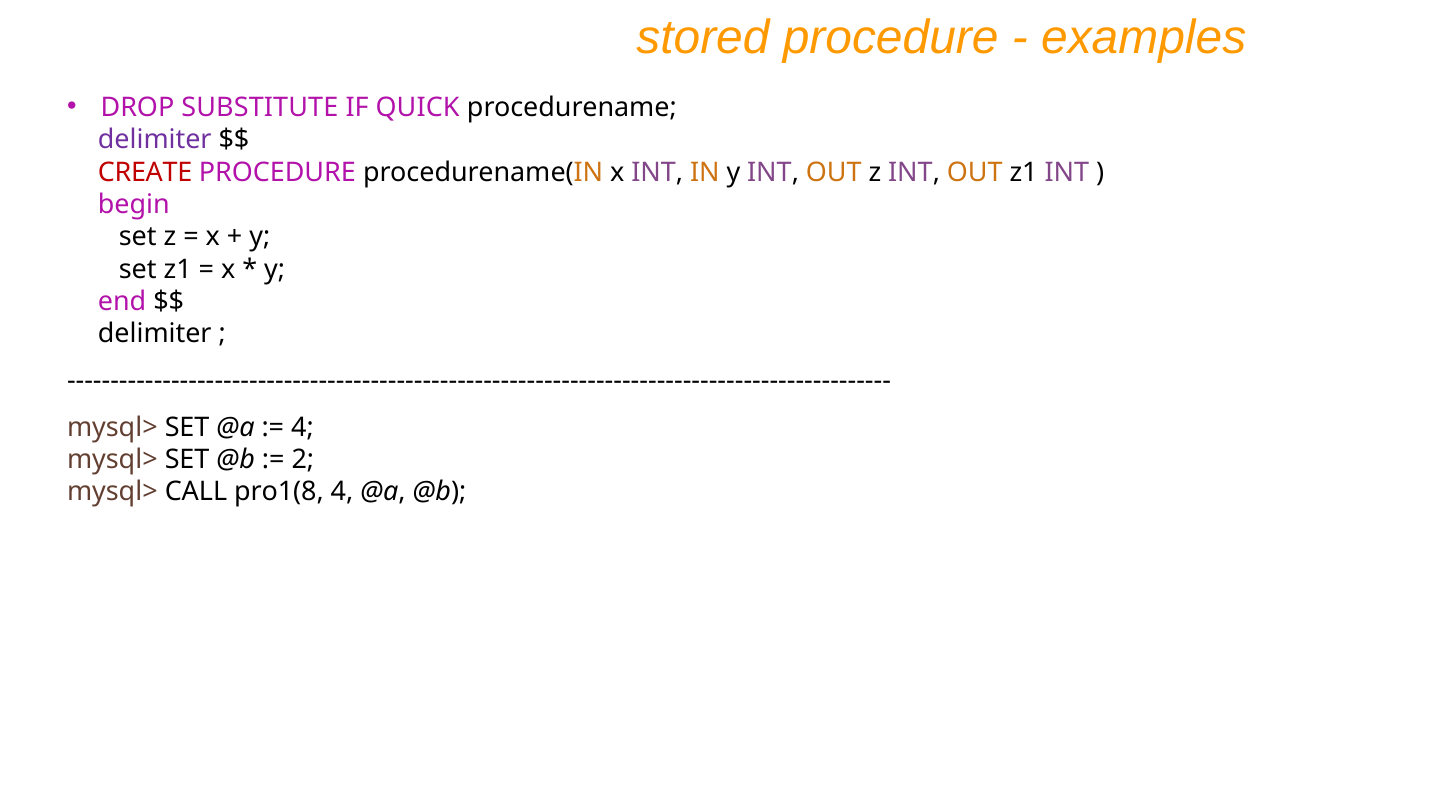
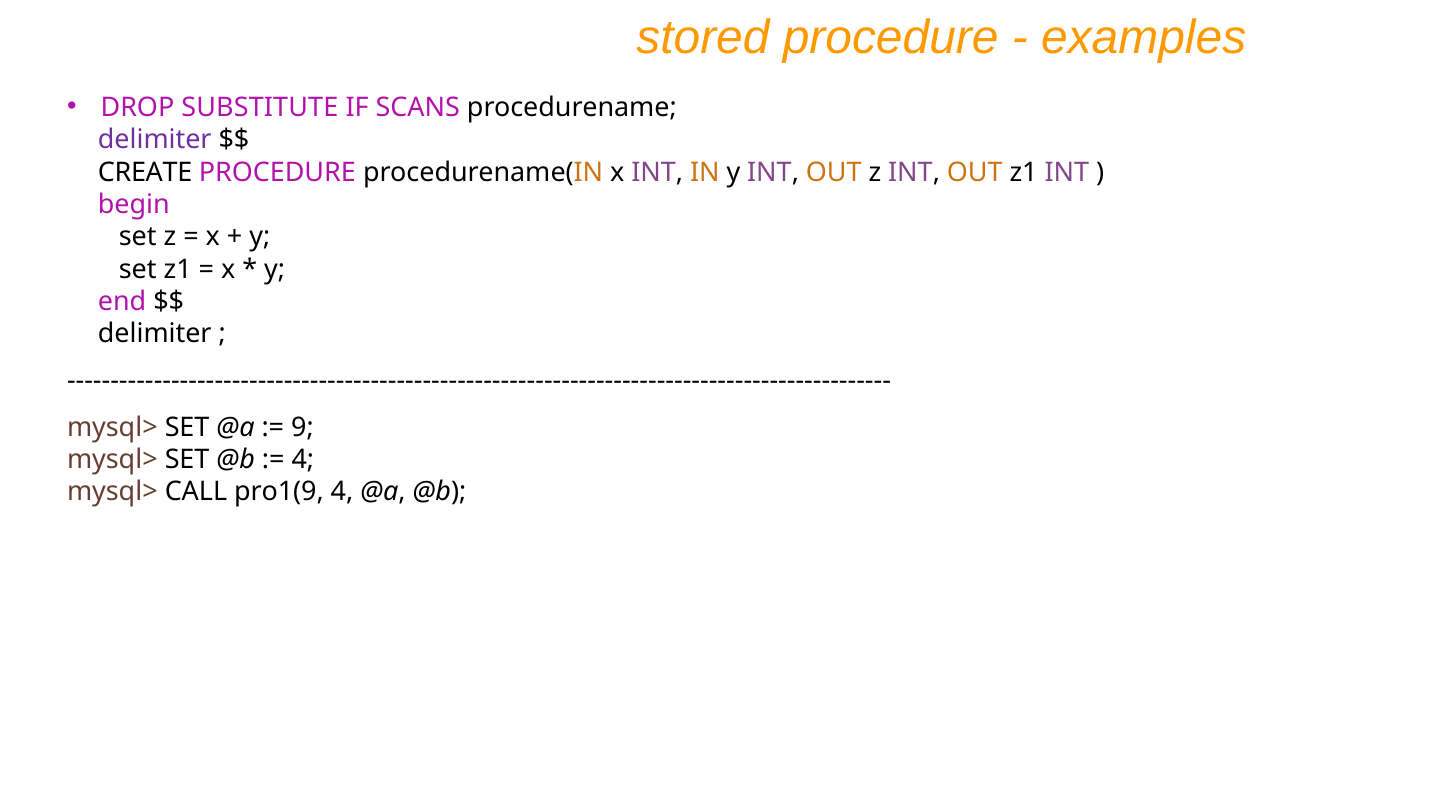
QUICK: QUICK -> SCANS
CREATE colour: red -> black
4 at (302, 427): 4 -> 9
2 at (303, 459): 2 -> 4
pro1(8: pro1(8 -> pro1(9
